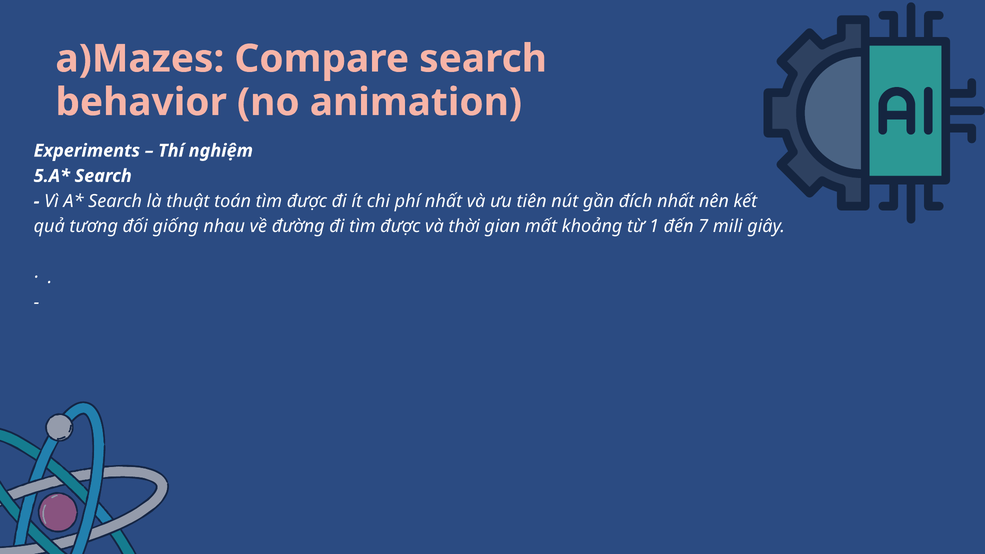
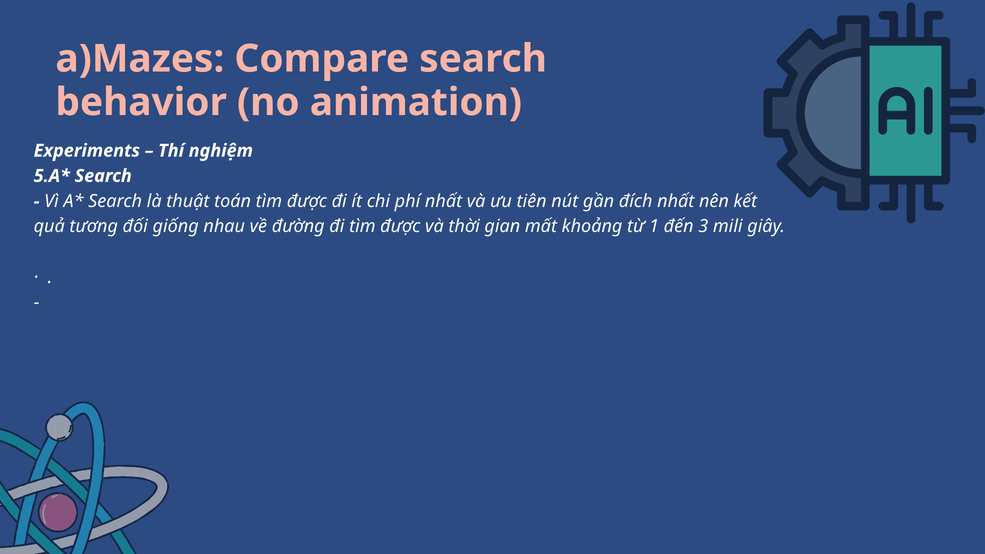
7: 7 -> 3
